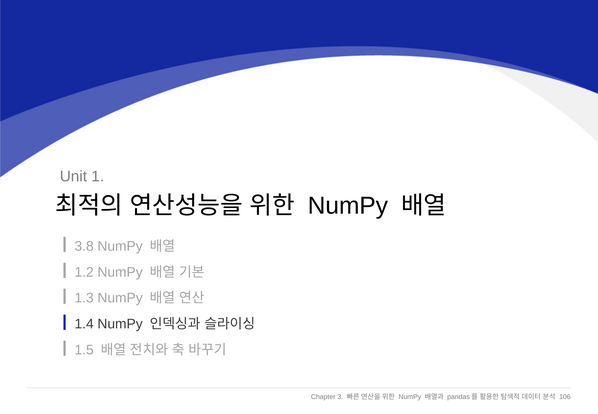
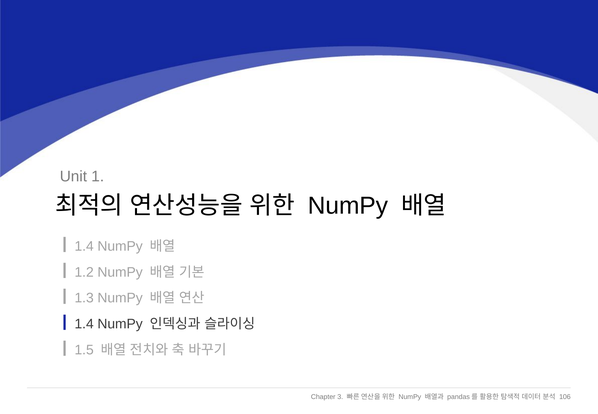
3.8 at (84, 246): 3.8 -> 1.4
